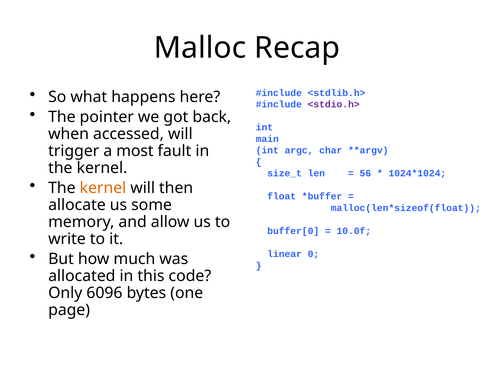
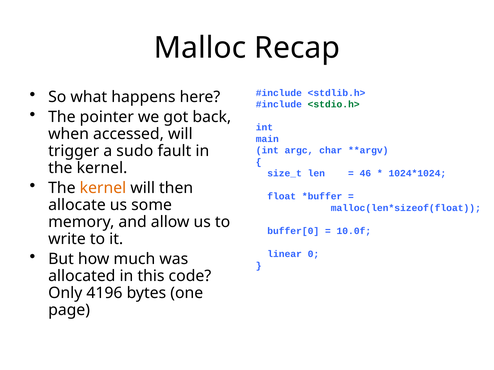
<stdio.h> colour: purple -> green
most: most -> sudo
56: 56 -> 46
6096: 6096 -> 4196
